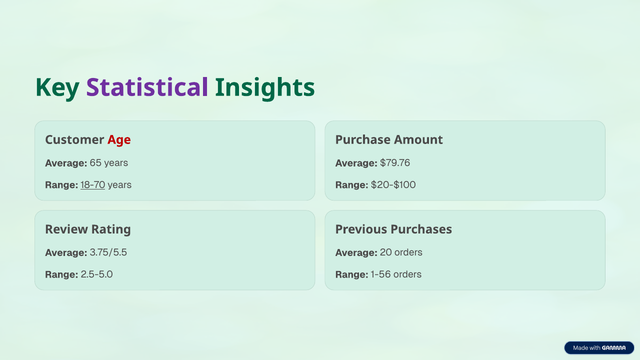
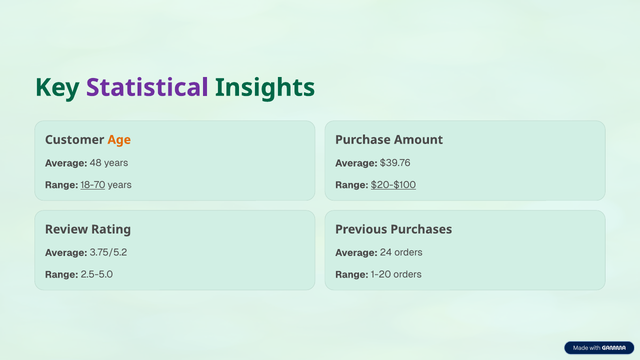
Age colour: red -> orange
65: 65 -> 48
$79.76: $79.76 -> $39.76
$20-$100 underline: none -> present
3.75/5.5: 3.75/5.5 -> 3.75/5.2
20: 20 -> 24
1-56: 1-56 -> 1-20
